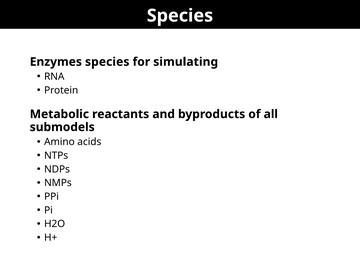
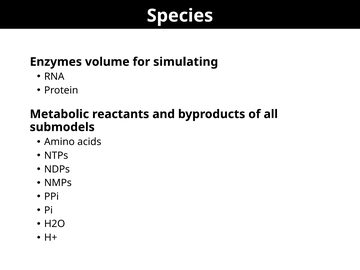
Enzymes species: species -> volume
